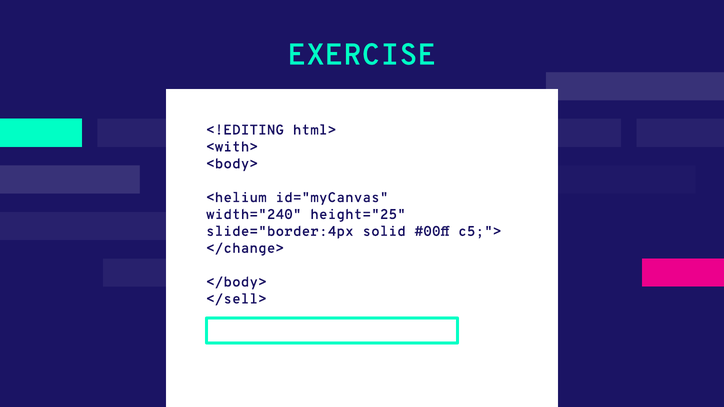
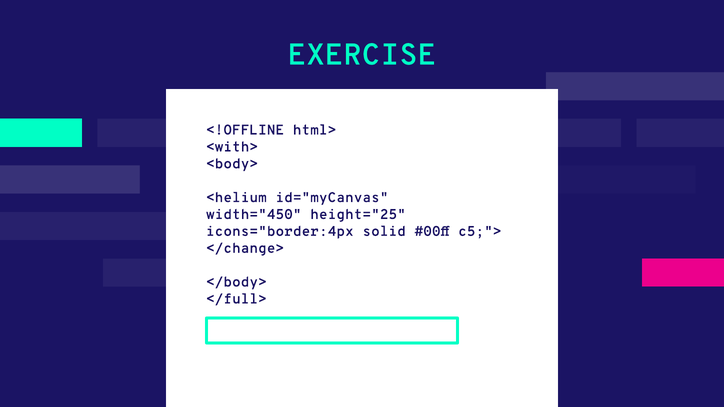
<!EDITING: <!EDITING -> <!OFFLINE
width="240: width="240 -> width="450
slide="border:4px: slide="border:4px -> icons="border:4px
</sell>: </sell> -> </full>
